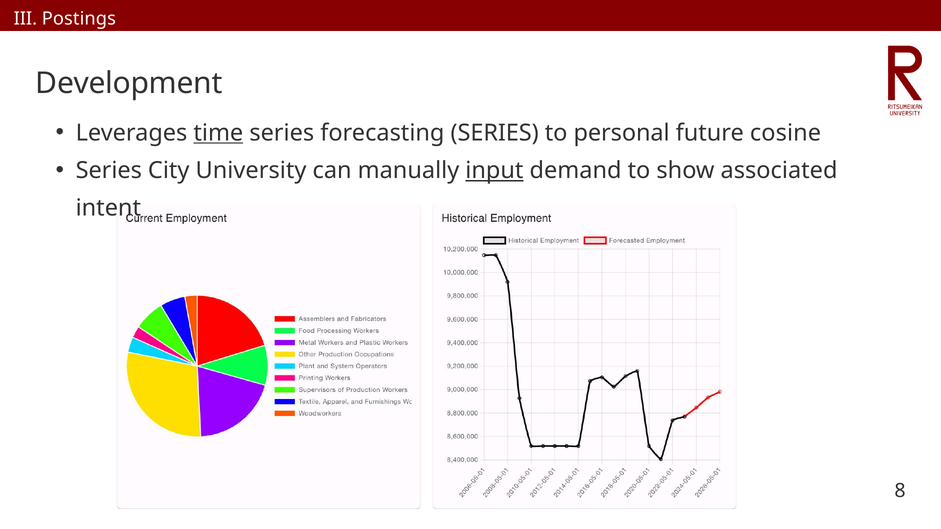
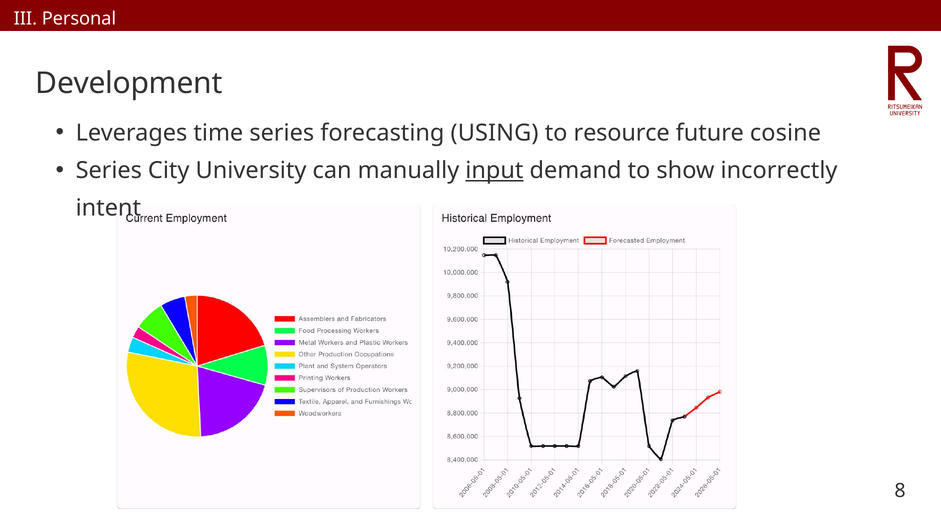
Postings: Postings -> Personal
time underline: present -> none
forecasting SERIES: SERIES -> USING
personal: personal -> resource
associated: associated -> incorrectly
